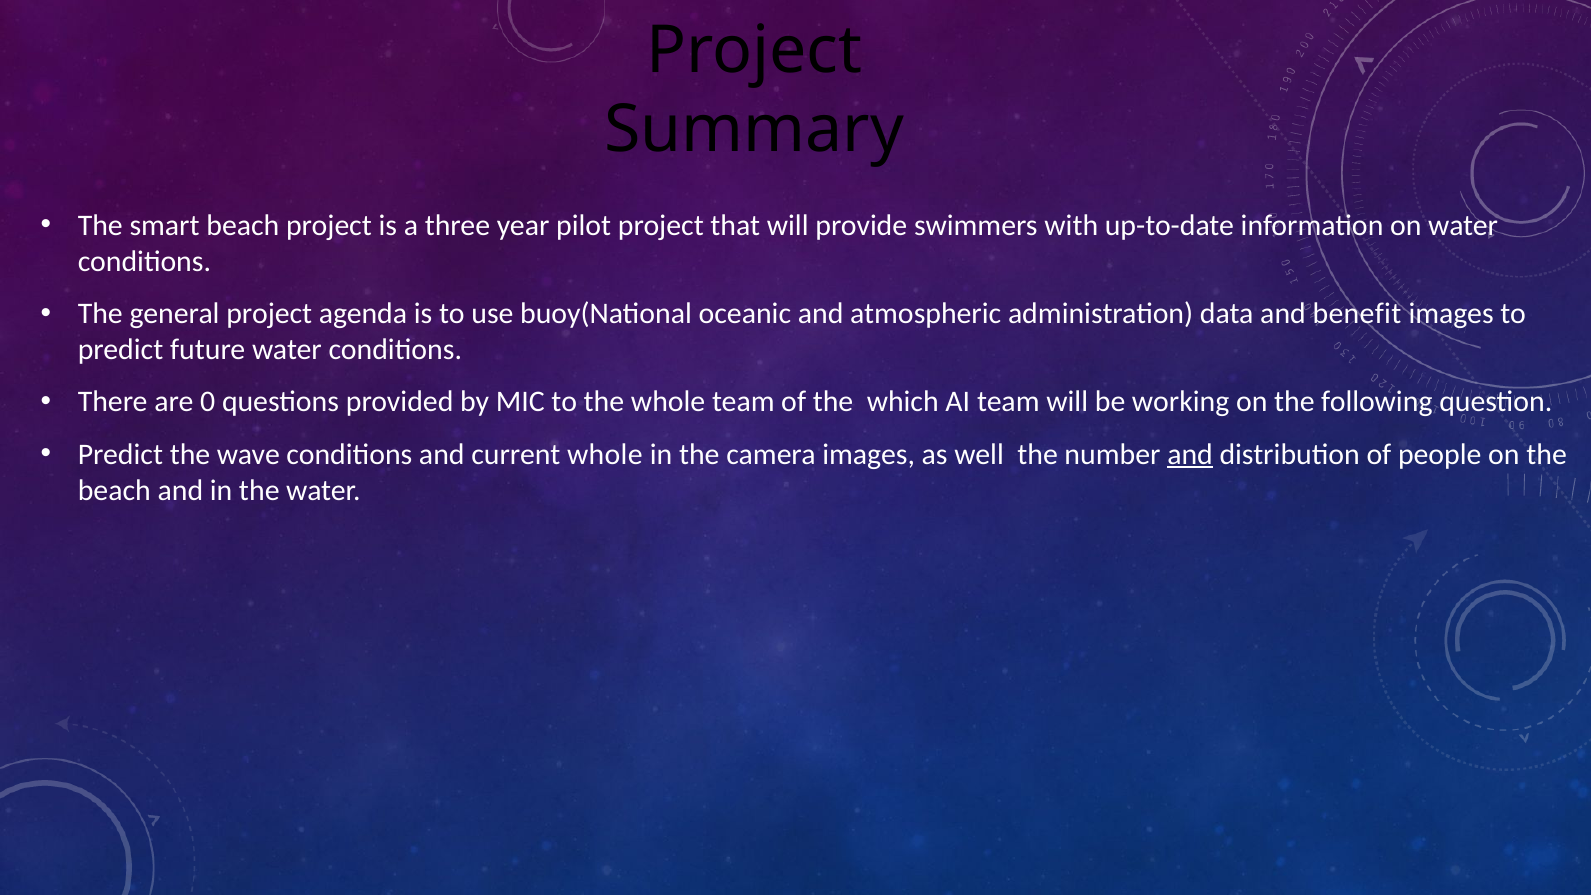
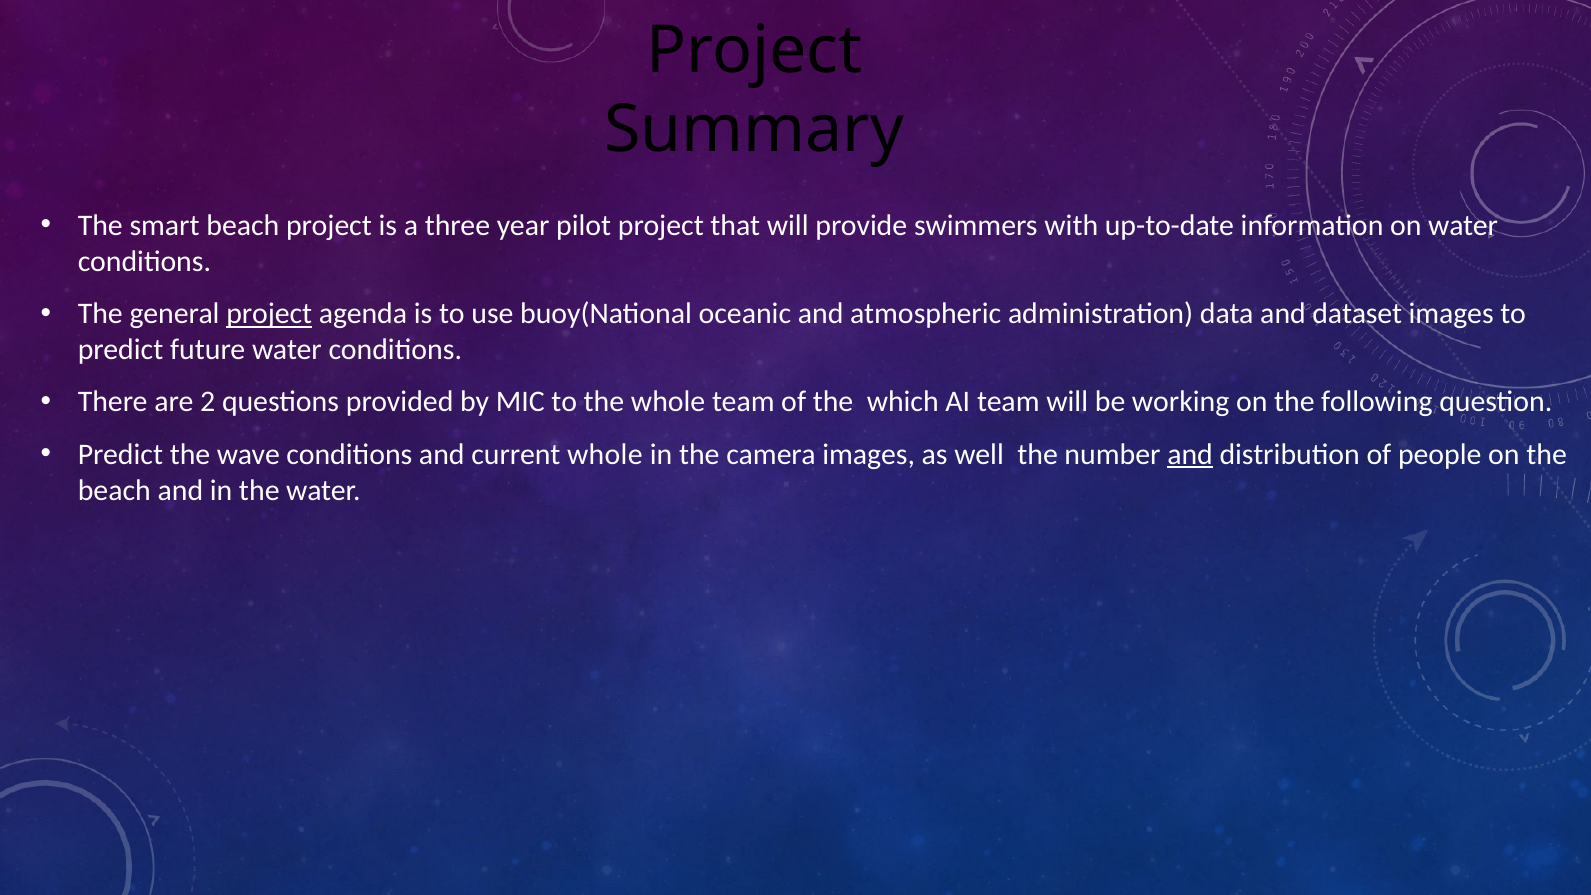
project at (269, 314) underline: none -> present
benefit: benefit -> dataset
0: 0 -> 2
